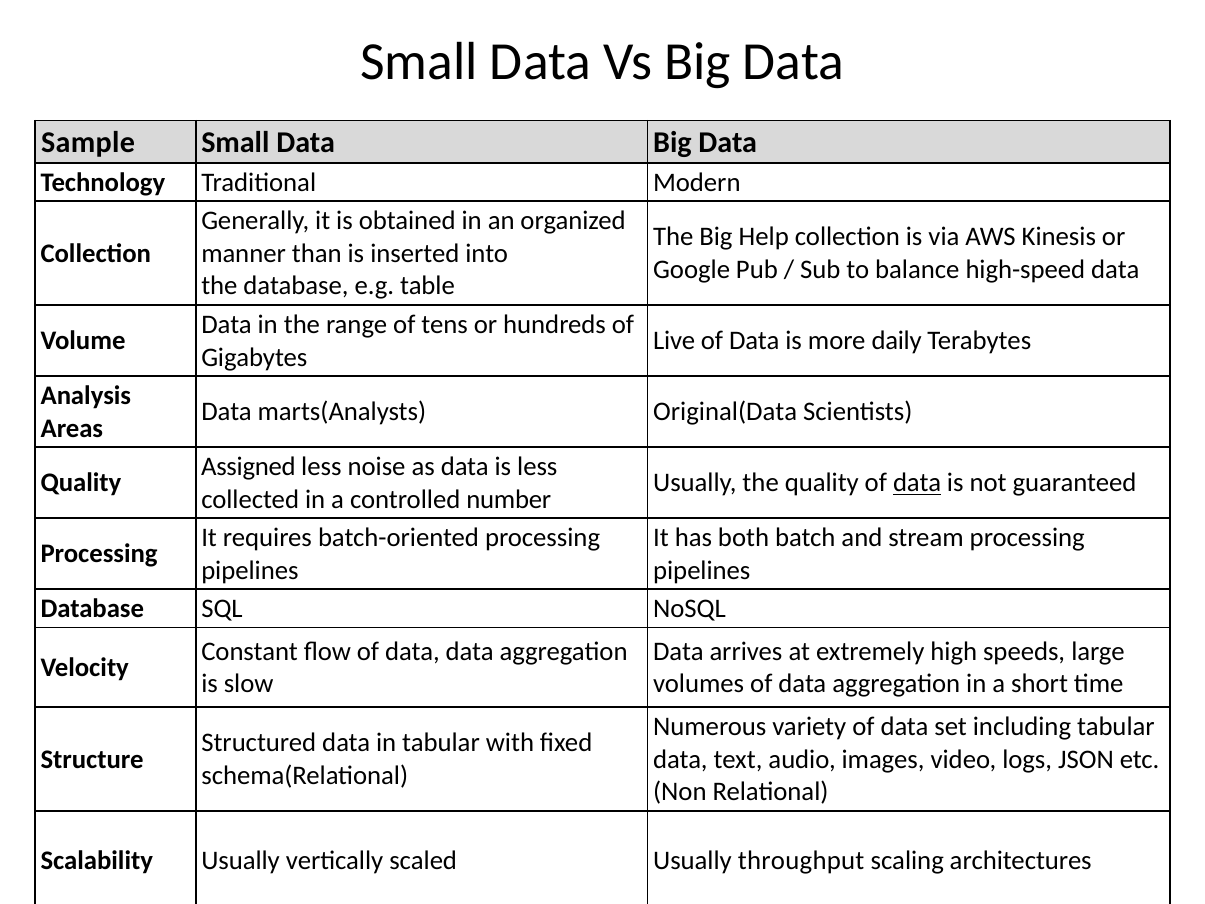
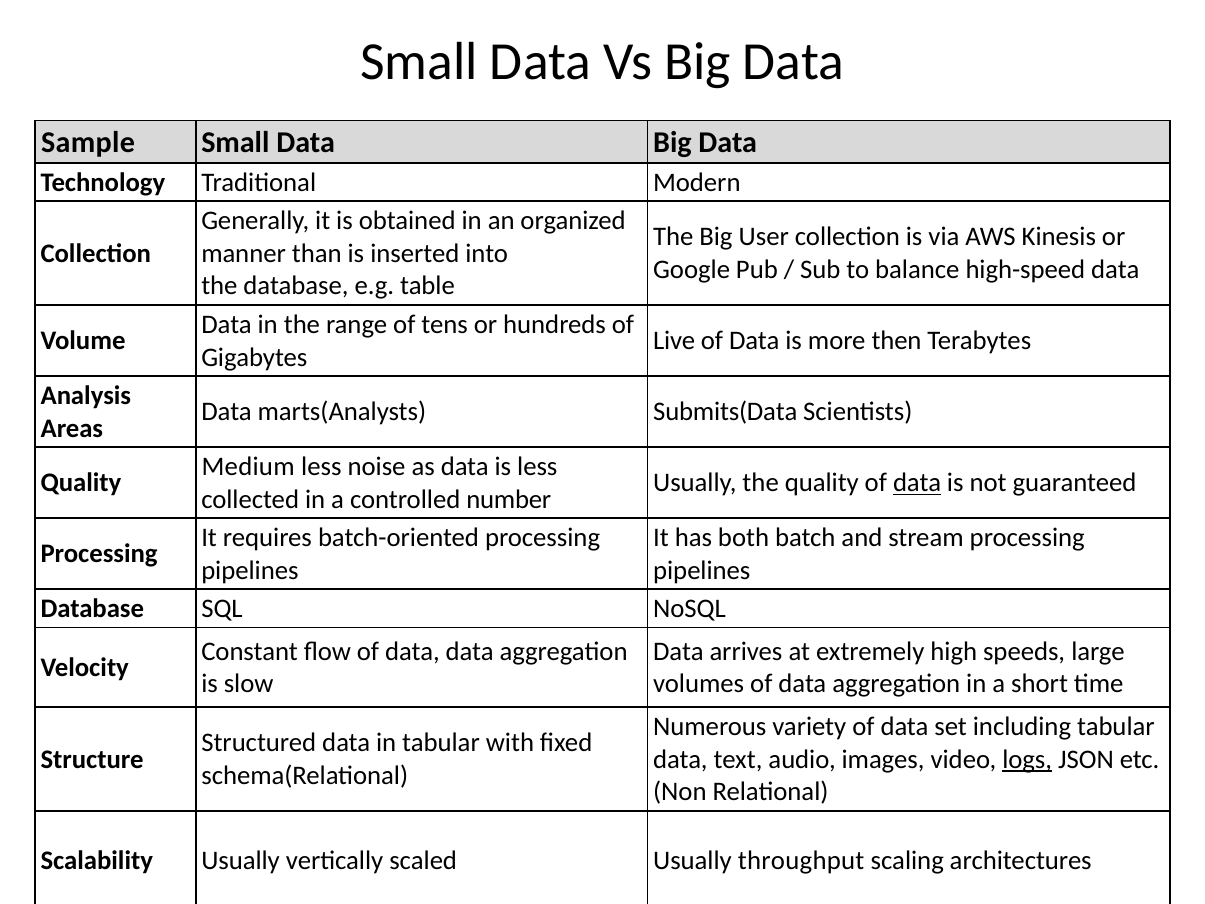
Help: Help -> User
daily: daily -> then
Original(Data: Original(Data -> Submits(Data
Assigned: Assigned -> Medium
logs underline: none -> present
